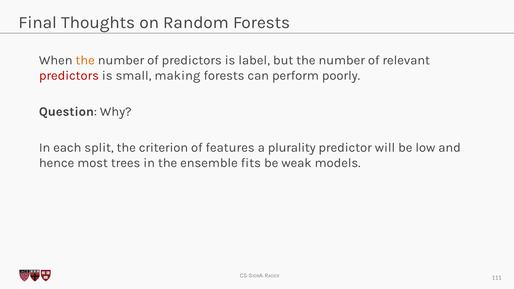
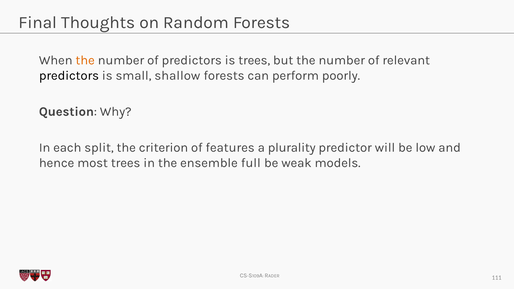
is label: label -> trees
predictors at (69, 76) colour: red -> black
making: making -> shallow
fits: fits -> full
